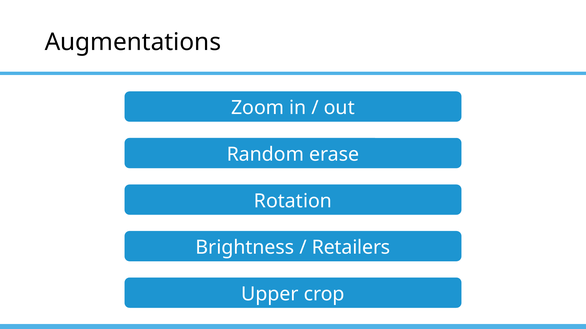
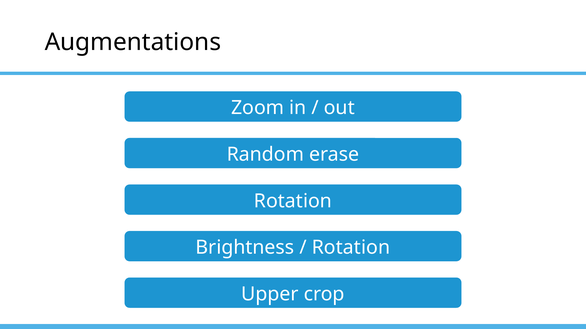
Retailers at (351, 248): Retailers -> Rotation
